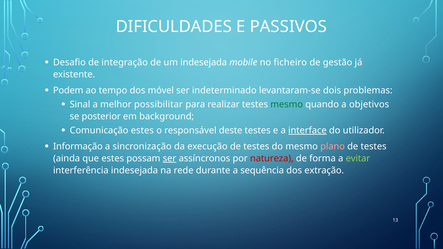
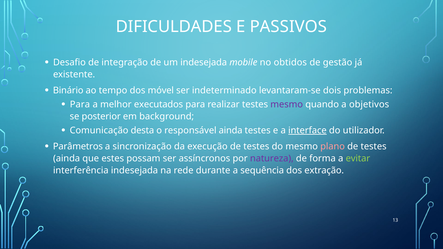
ficheiro: ficheiro -> obtidos
Podem: Podem -> Binário
Sinal at (80, 105): Sinal -> Para
possibilitar: possibilitar -> executados
mesmo at (287, 105) colour: green -> purple
Comunicação estes: estes -> desta
responsável deste: deste -> ainda
Informação: Informação -> Parâmetros
ser at (170, 159) underline: present -> none
natureza colour: red -> purple
